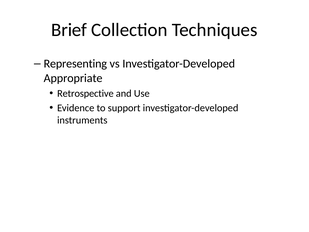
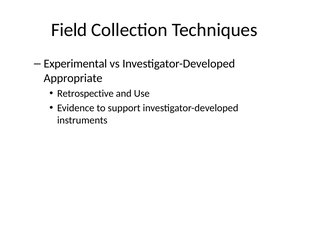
Brief: Brief -> Field
Representing: Representing -> Experimental
